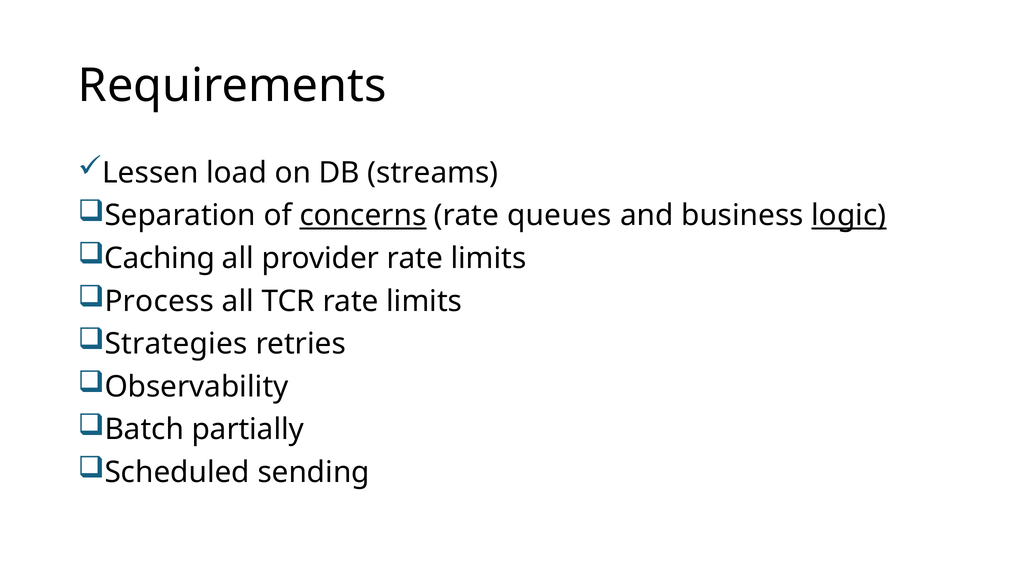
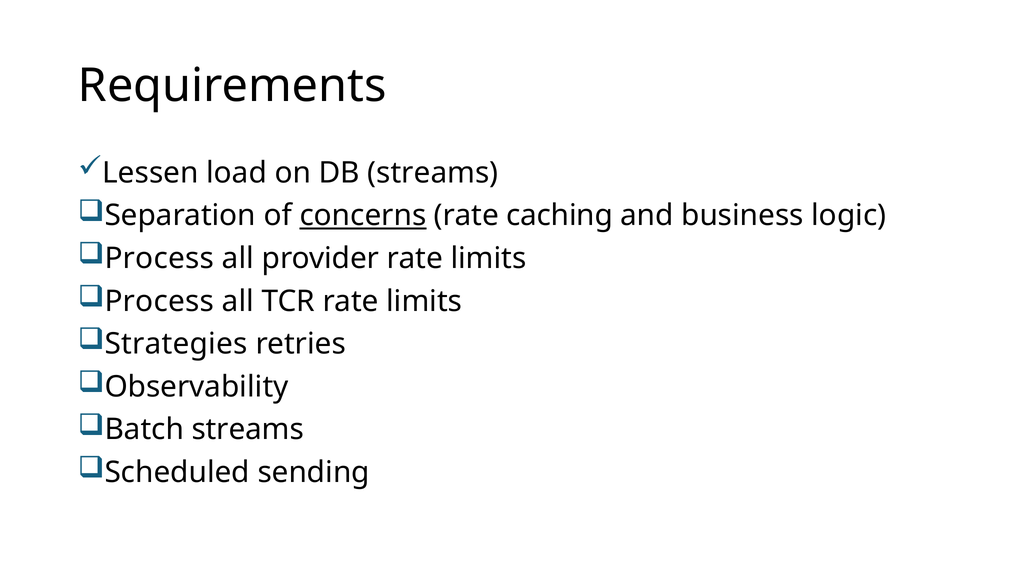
queues: queues -> caching
logic underline: present -> none
Caching at (160, 258): Caching -> Process
Batch partially: partially -> streams
